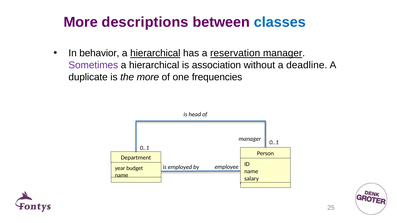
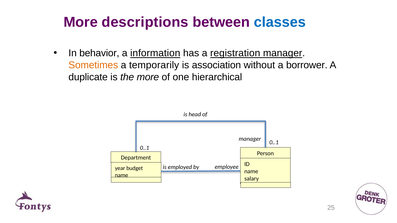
hierarchical at (155, 53): hierarchical -> information
reservation: reservation -> registration
Sometimes colour: purple -> orange
hierarchical at (154, 65): hierarchical -> temporarily
deadline: deadline -> borrower
frequencies: frequencies -> hierarchical
